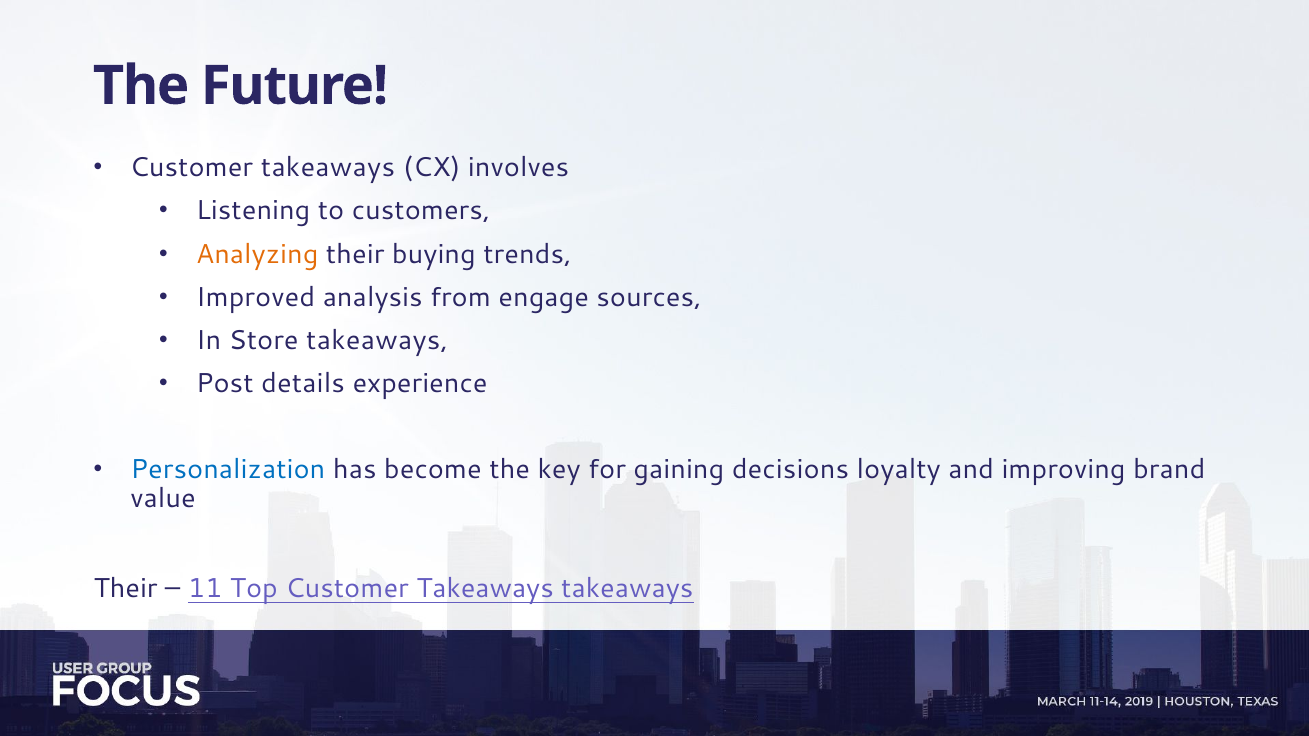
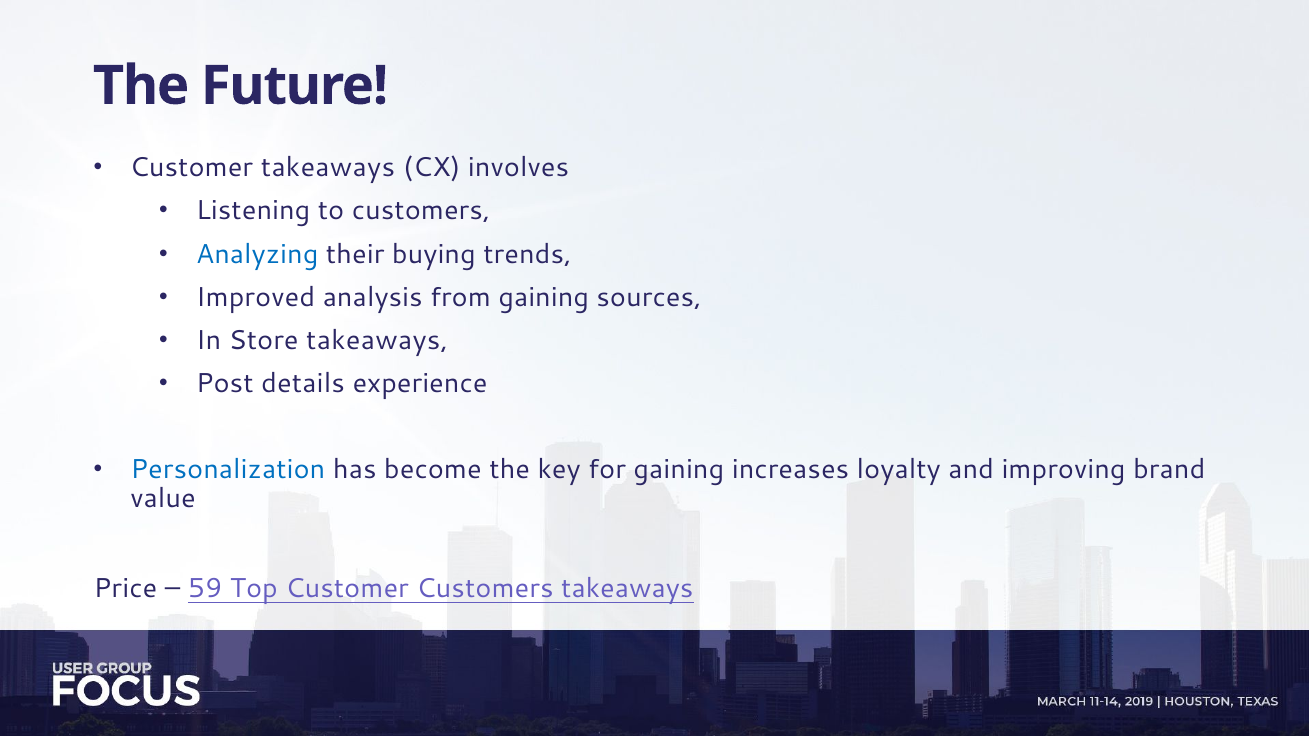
Analyzing colour: orange -> blue
from engage: engage -> gaining
decisions: decisions -> increases
Their at (126, 589): Their -> Price
11: 11 -> 59
Top Customer Takeaways: Takeaways -> Customers
